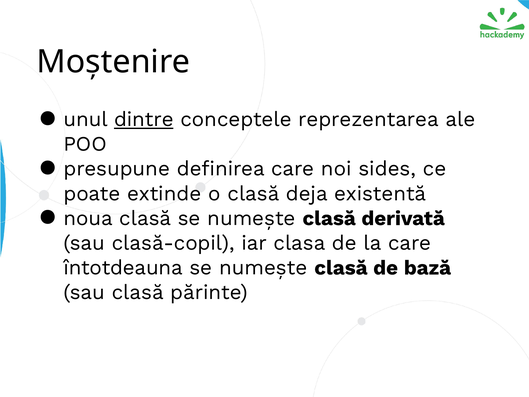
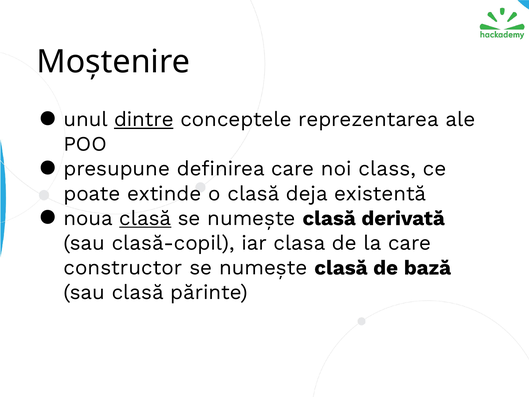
sides: sides -> class
clasă at (145, 218) underline: none -> present
întotdeauna: întotdeauna -> constructor
